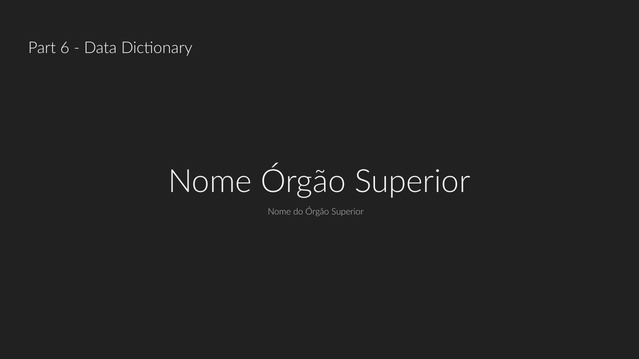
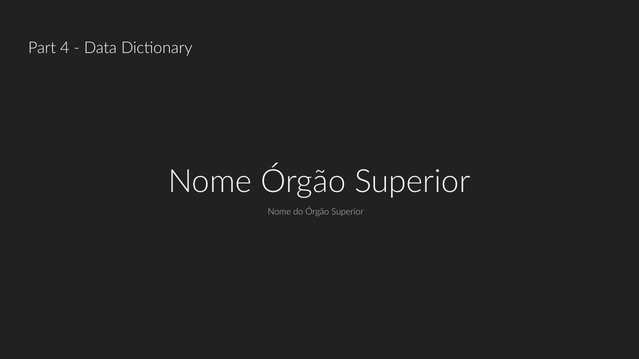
6: 6 -> 4
